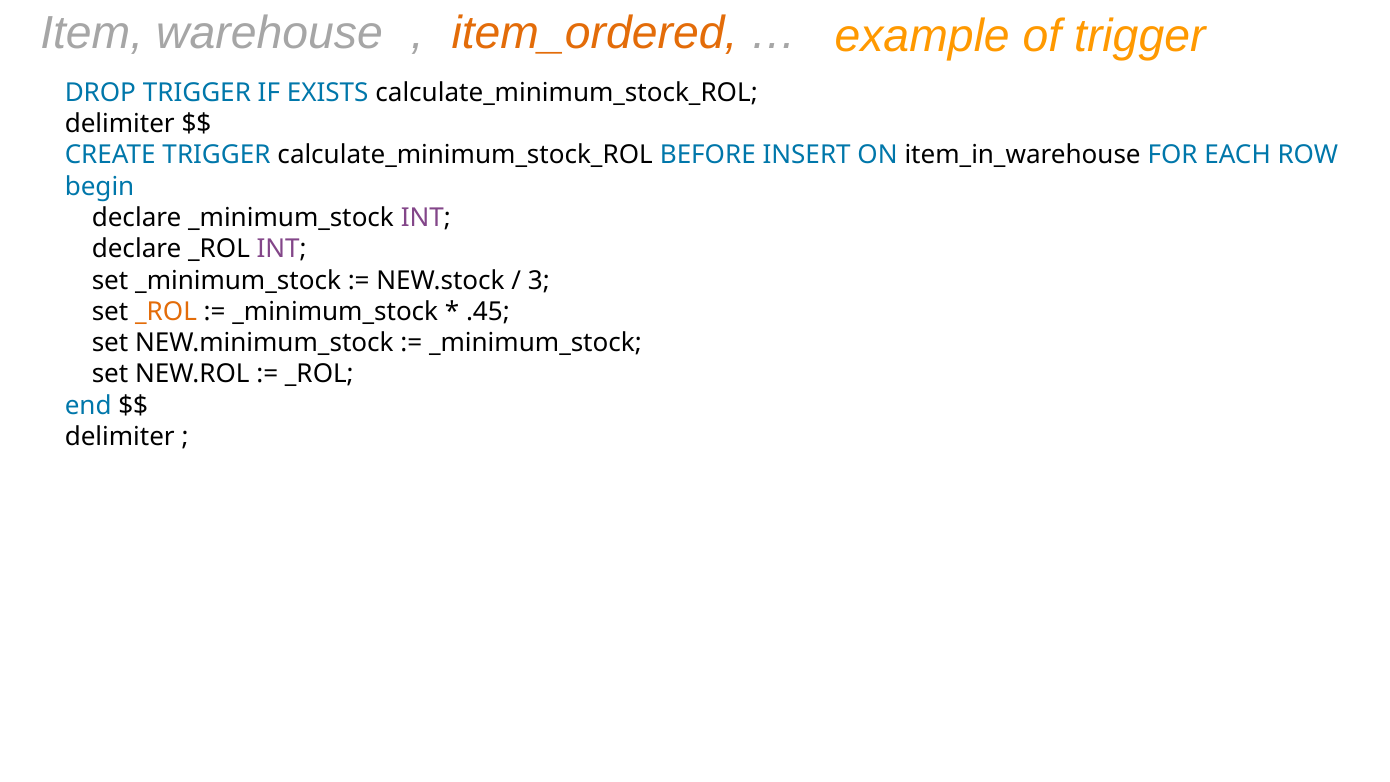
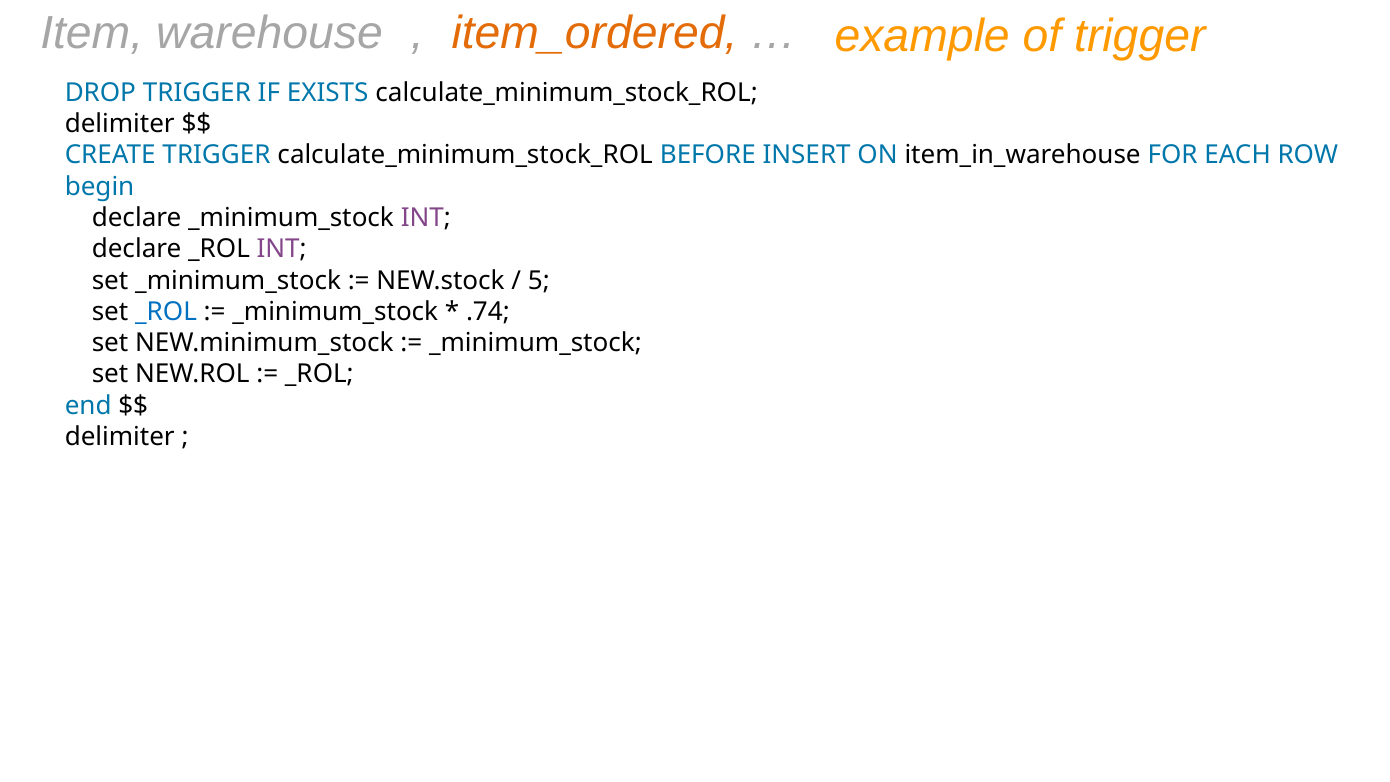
3: 3 -> 5
_ROL at (166, 312) colour: orange -> blue
.45: .45 -> .74
